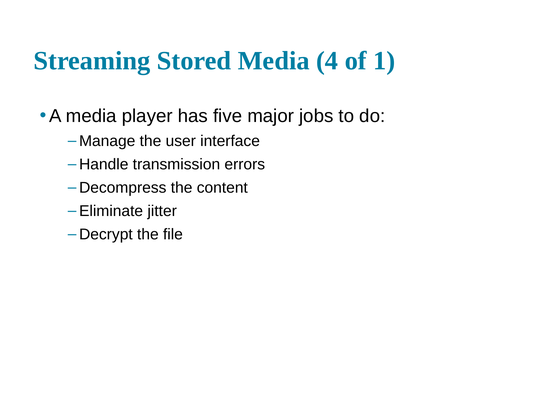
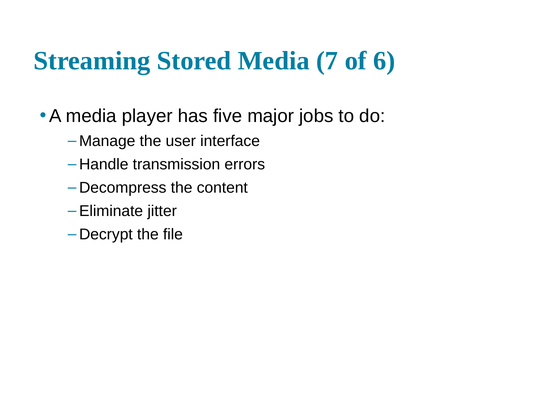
4: 4 -> 7
1: 1 -> 6
